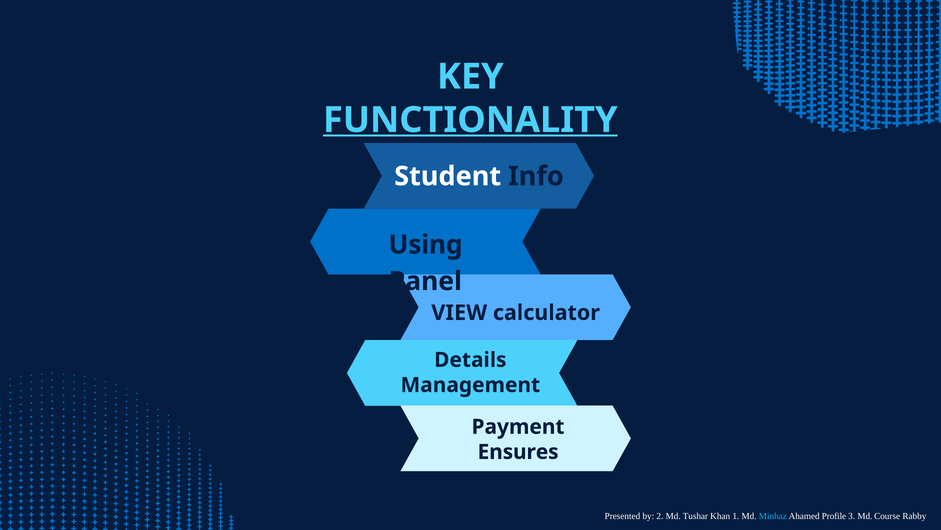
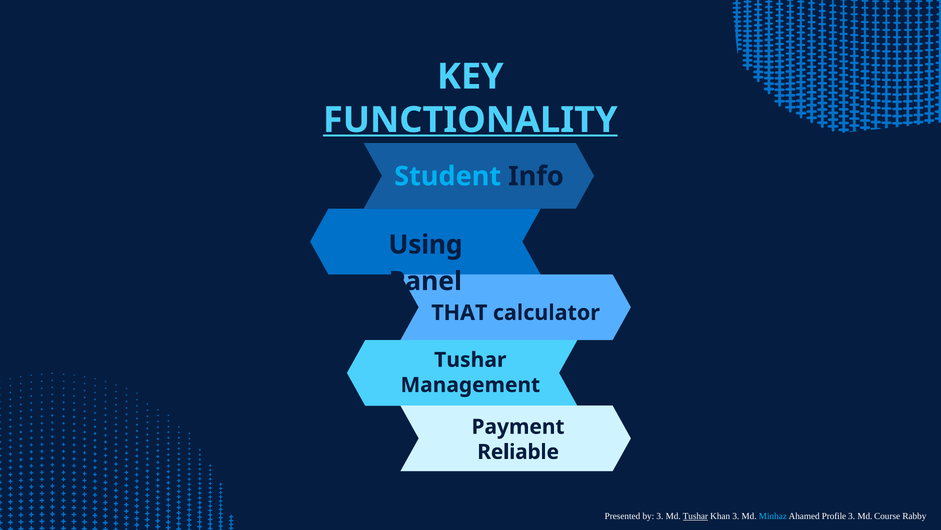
Student colour: white -> light blue
VIEW: VIEW -> THAT
Details at (470, 359): Details -> Tushar
Ensures: Ensures -> Reliable
by 2: 2 -> 3
Tushar at (695, 516) underline: none -> present
Khan 1: 1 -> 3
